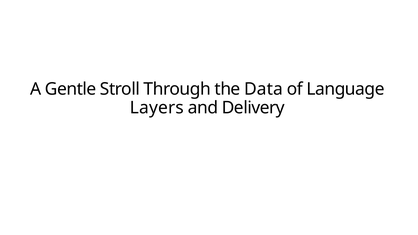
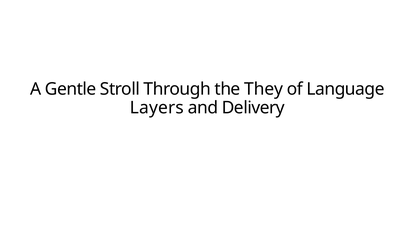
Data: Data -> They
